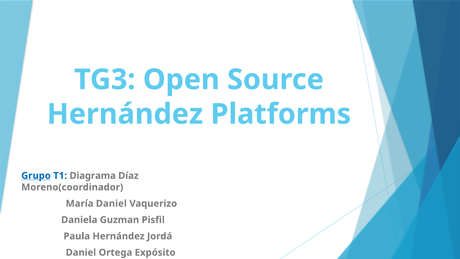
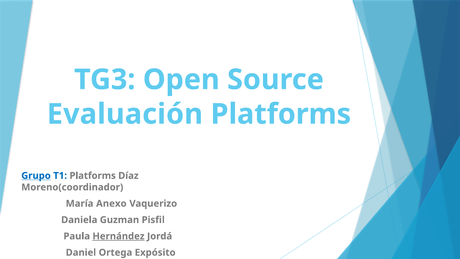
Hernández at (125, 114): Hernández -> Evaluación
T1 Diagrama: Diagrama -> Platforms
María Daniel: Daniel -> Anexo
Hernández at (119, 236) underline: none -> present
